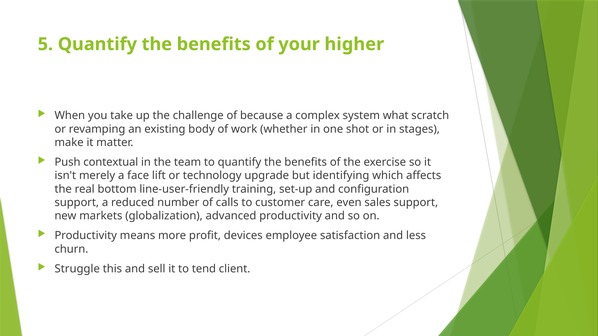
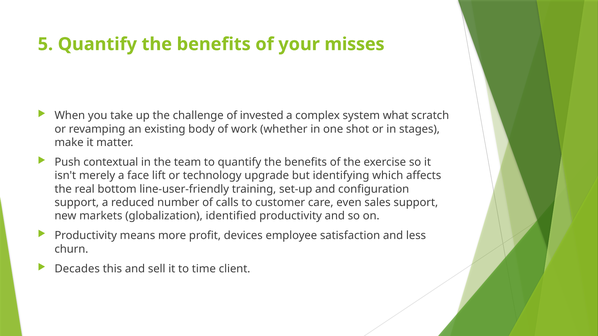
higher: higher -> misses
because: because -> invested
advanced: advanced -> identified
Struggle: Struggle -> Decades
tend: tend -> time
